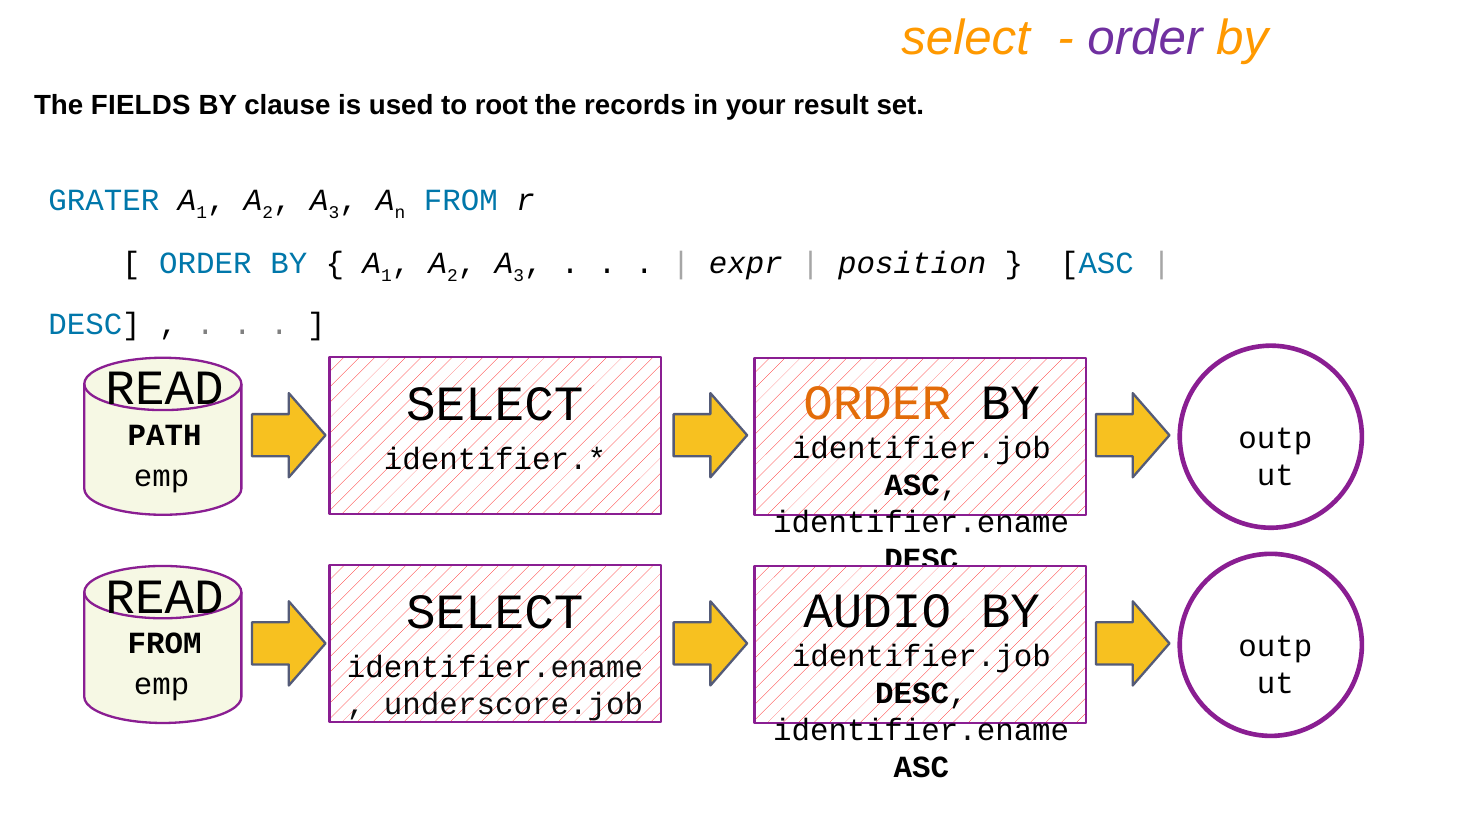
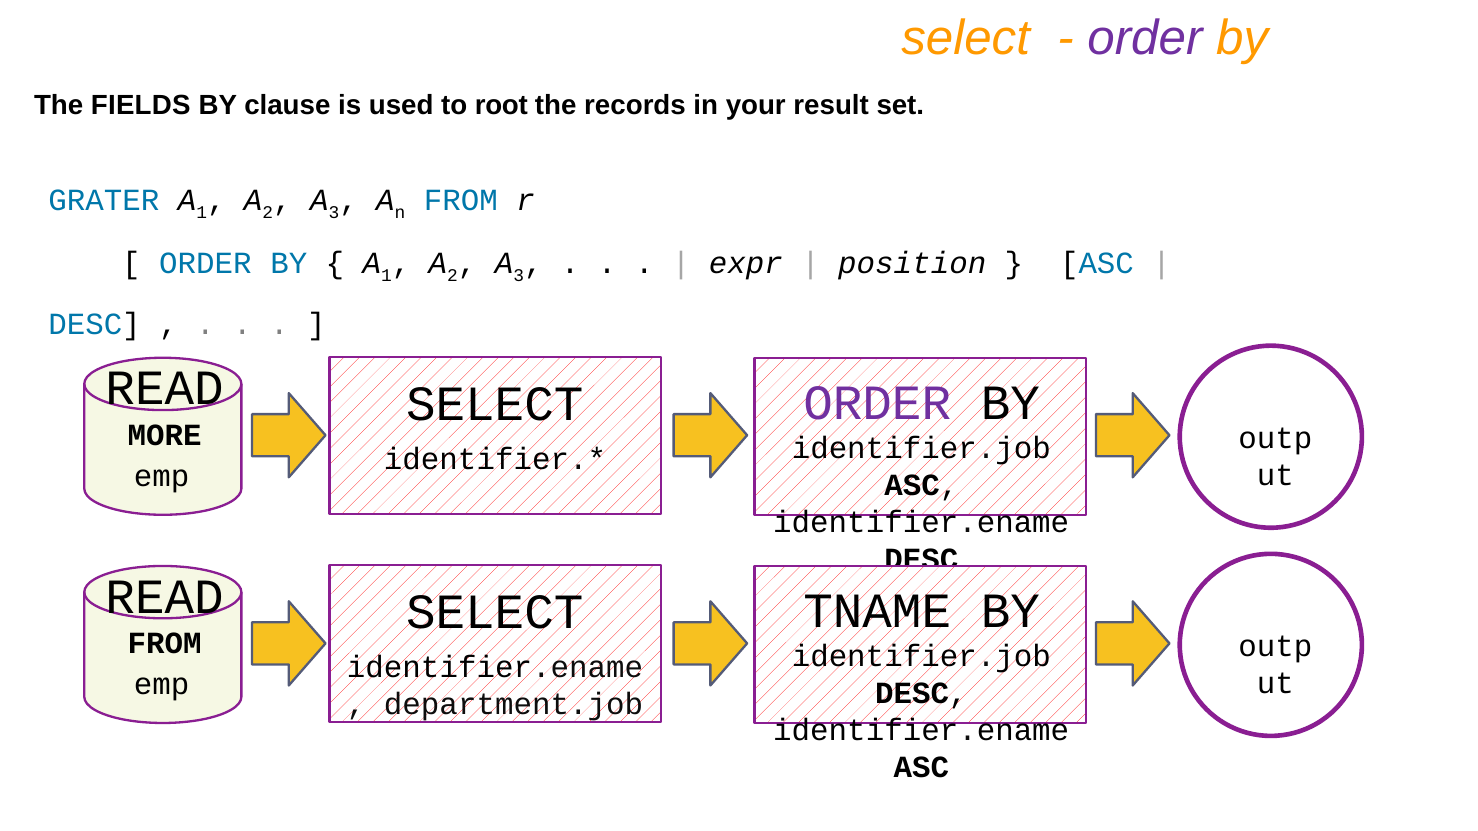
ORDER at (877, 403) colour: orange -> purple
PATH: PATH -> MORE
AUDIO: AUDIO -> TNAME
underscore.job: underscore.job -> department.job
